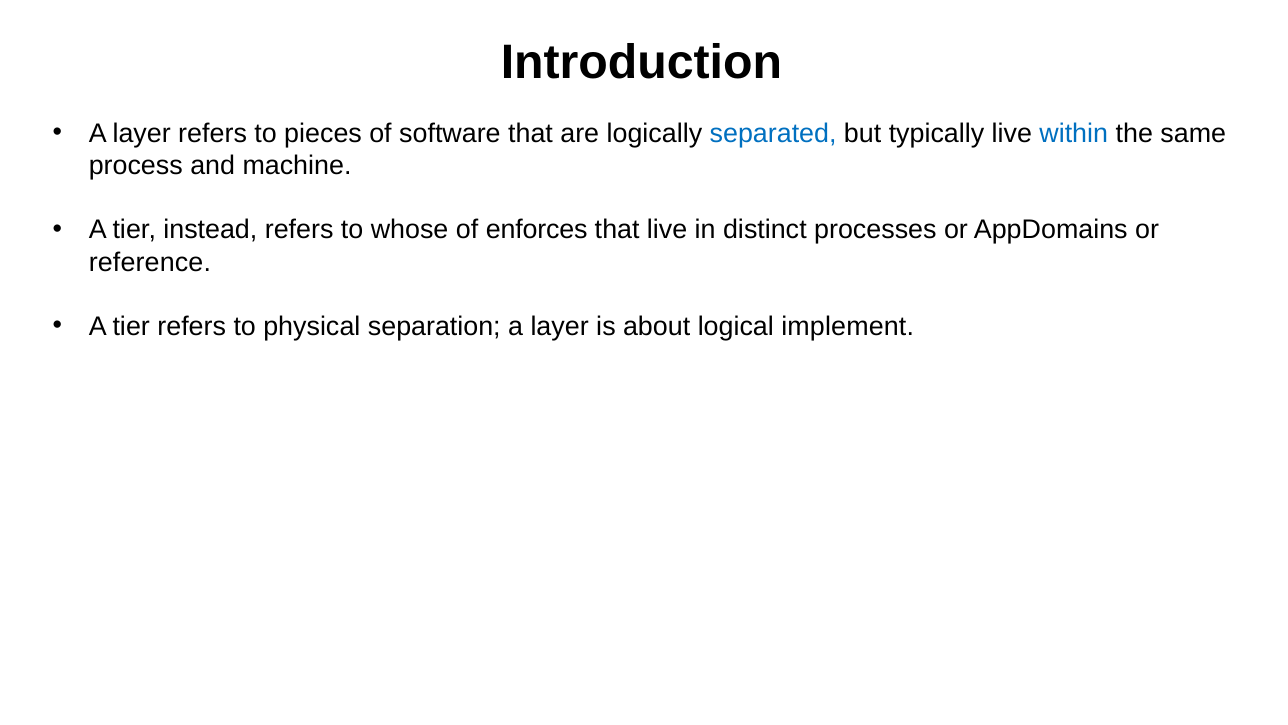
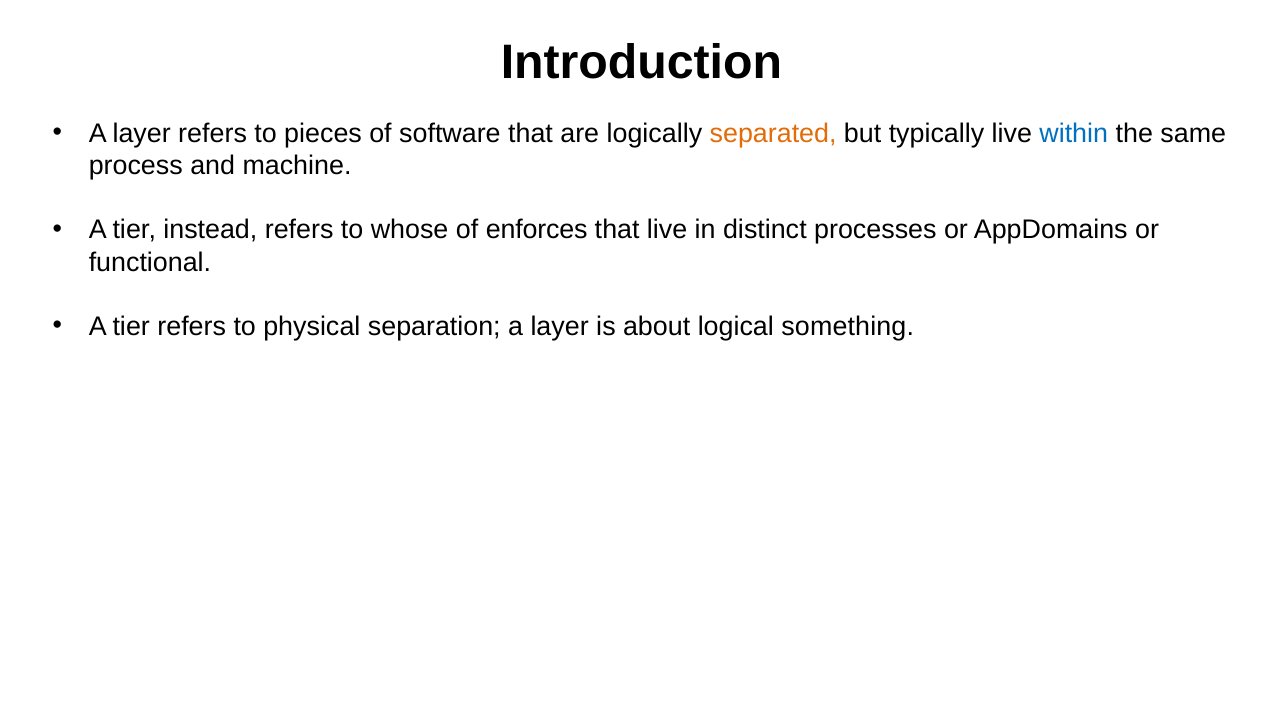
separated colour: blue -> orange
reference: reference -> functional
implement: implement -> something
